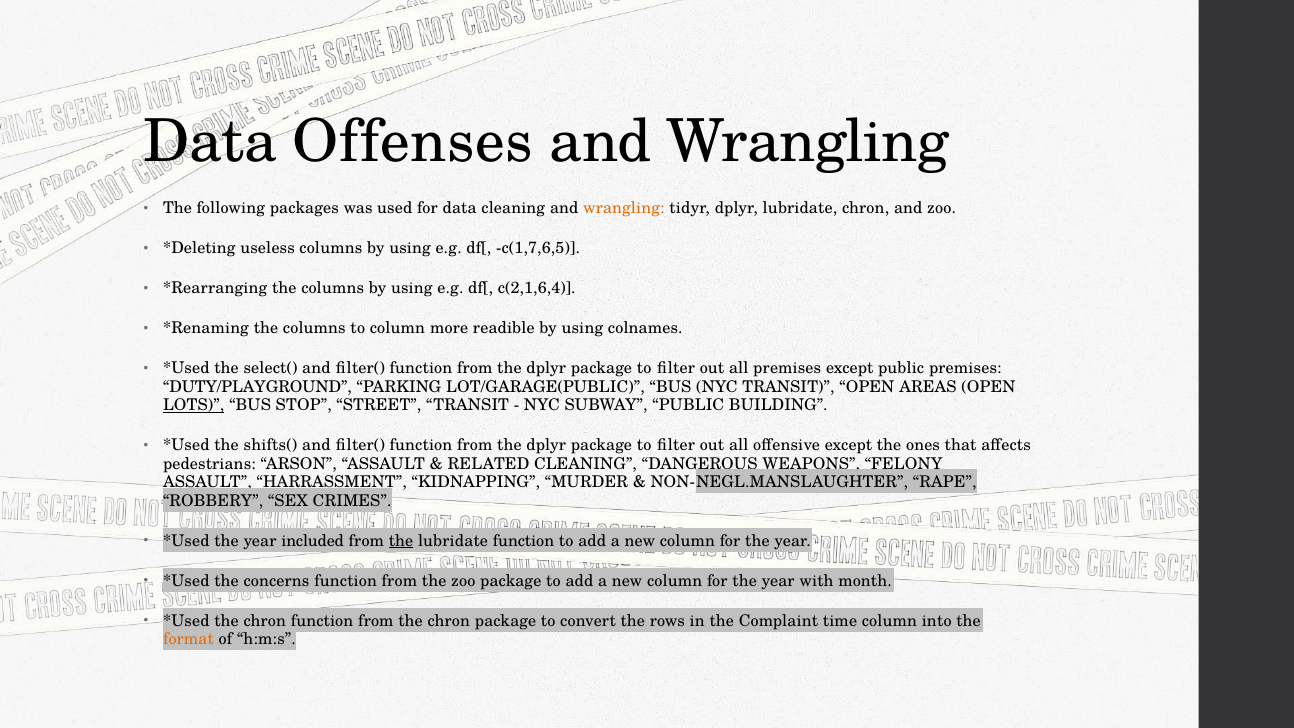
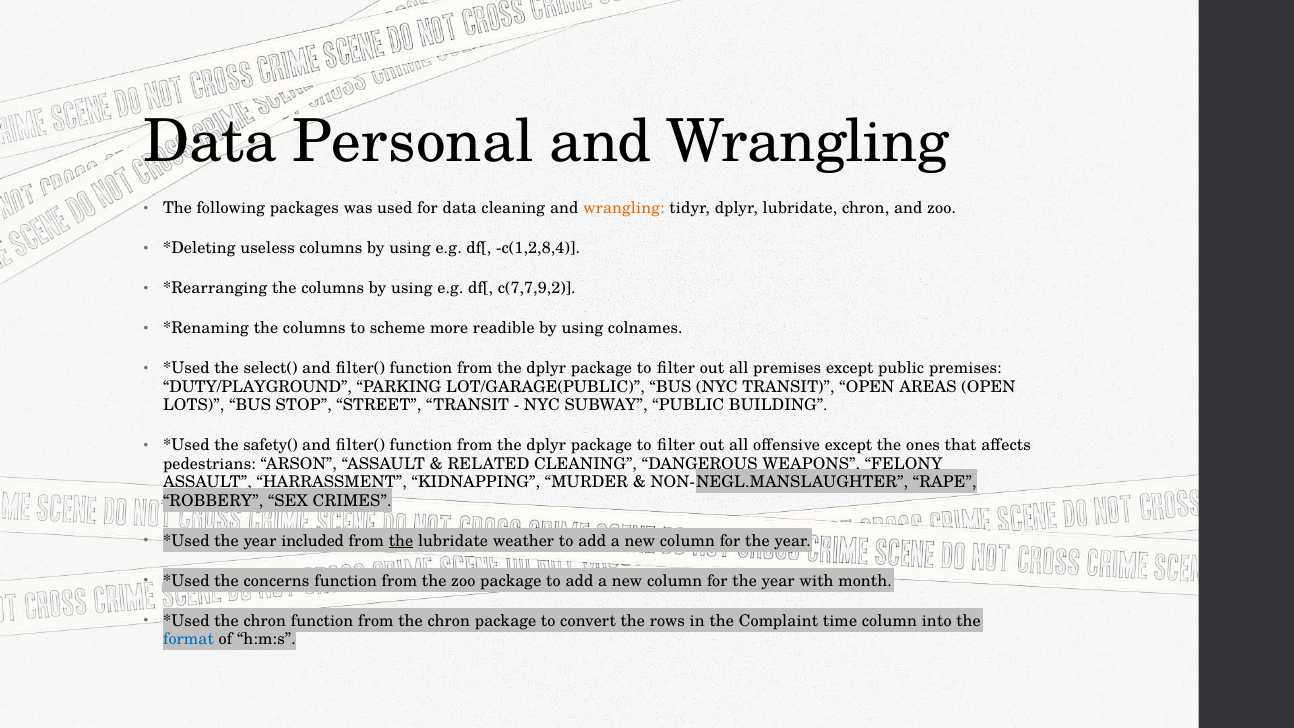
Offenses: Offenses -> Personal
c(1,7,6,5: c(1,7,6,5 -> c(1,2,8,4
c(2,1,6,4: c(2,1,6,4 -> c(7,7,9,2
to column: column -> scheme
LOTS underline: present -> none
shifts(: shifts( -> safety(
lubridate function: function -> weather
format colour: orange -> blue
